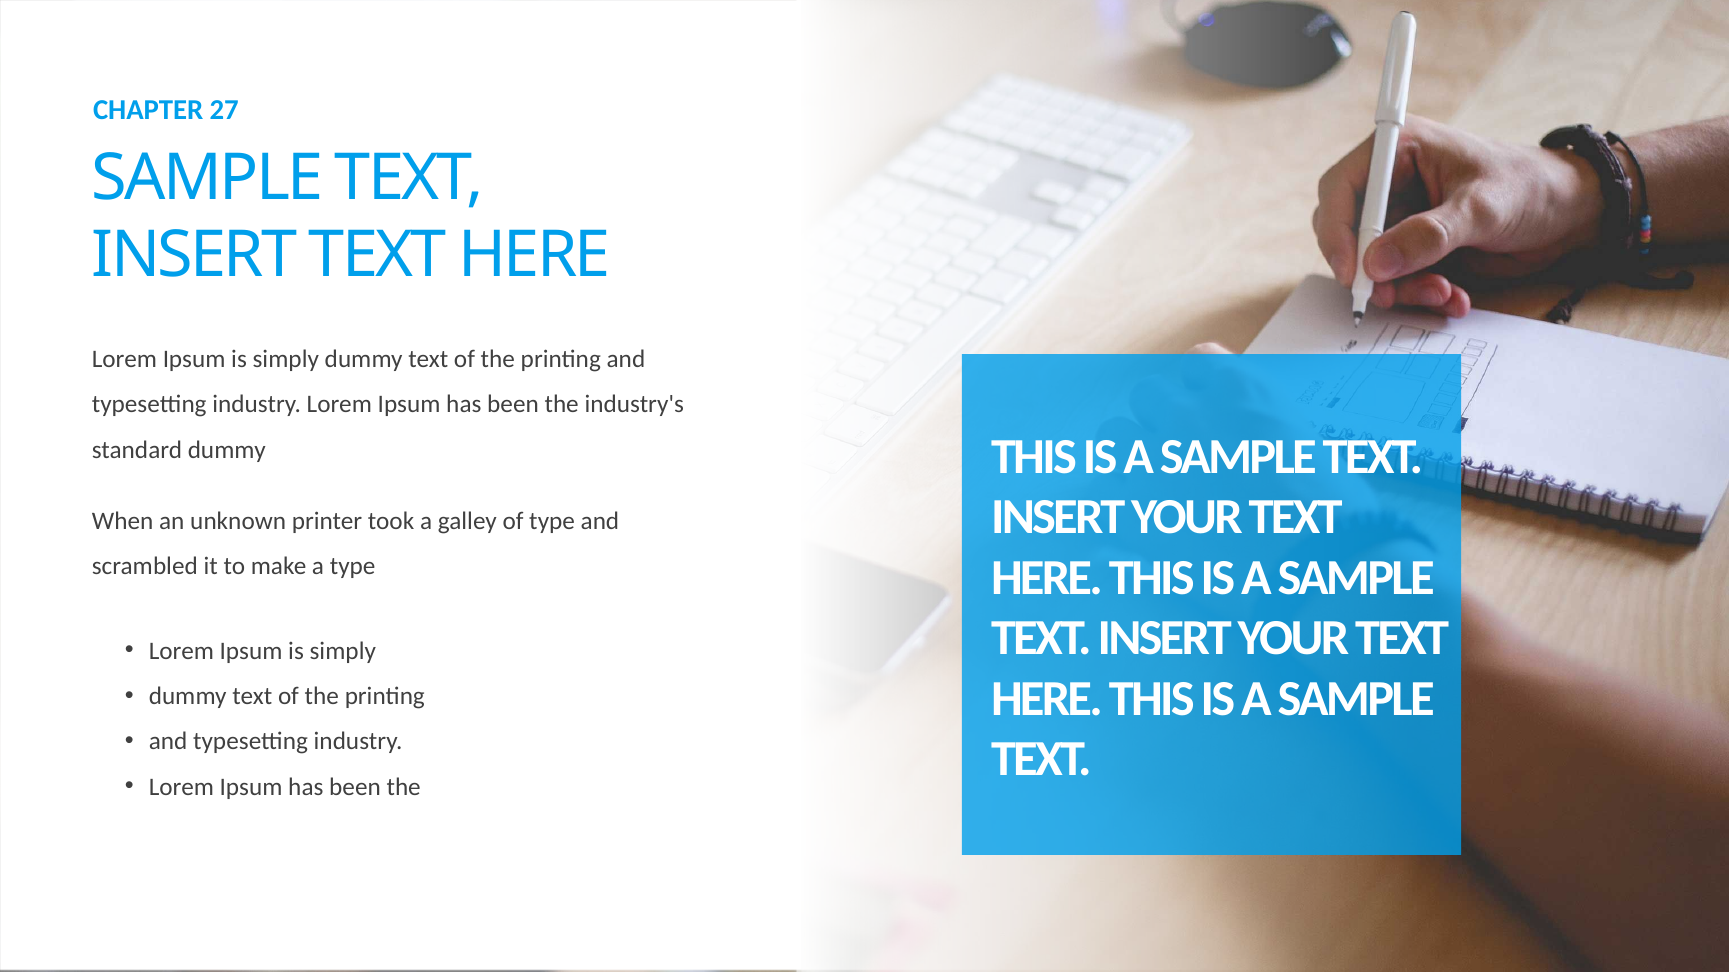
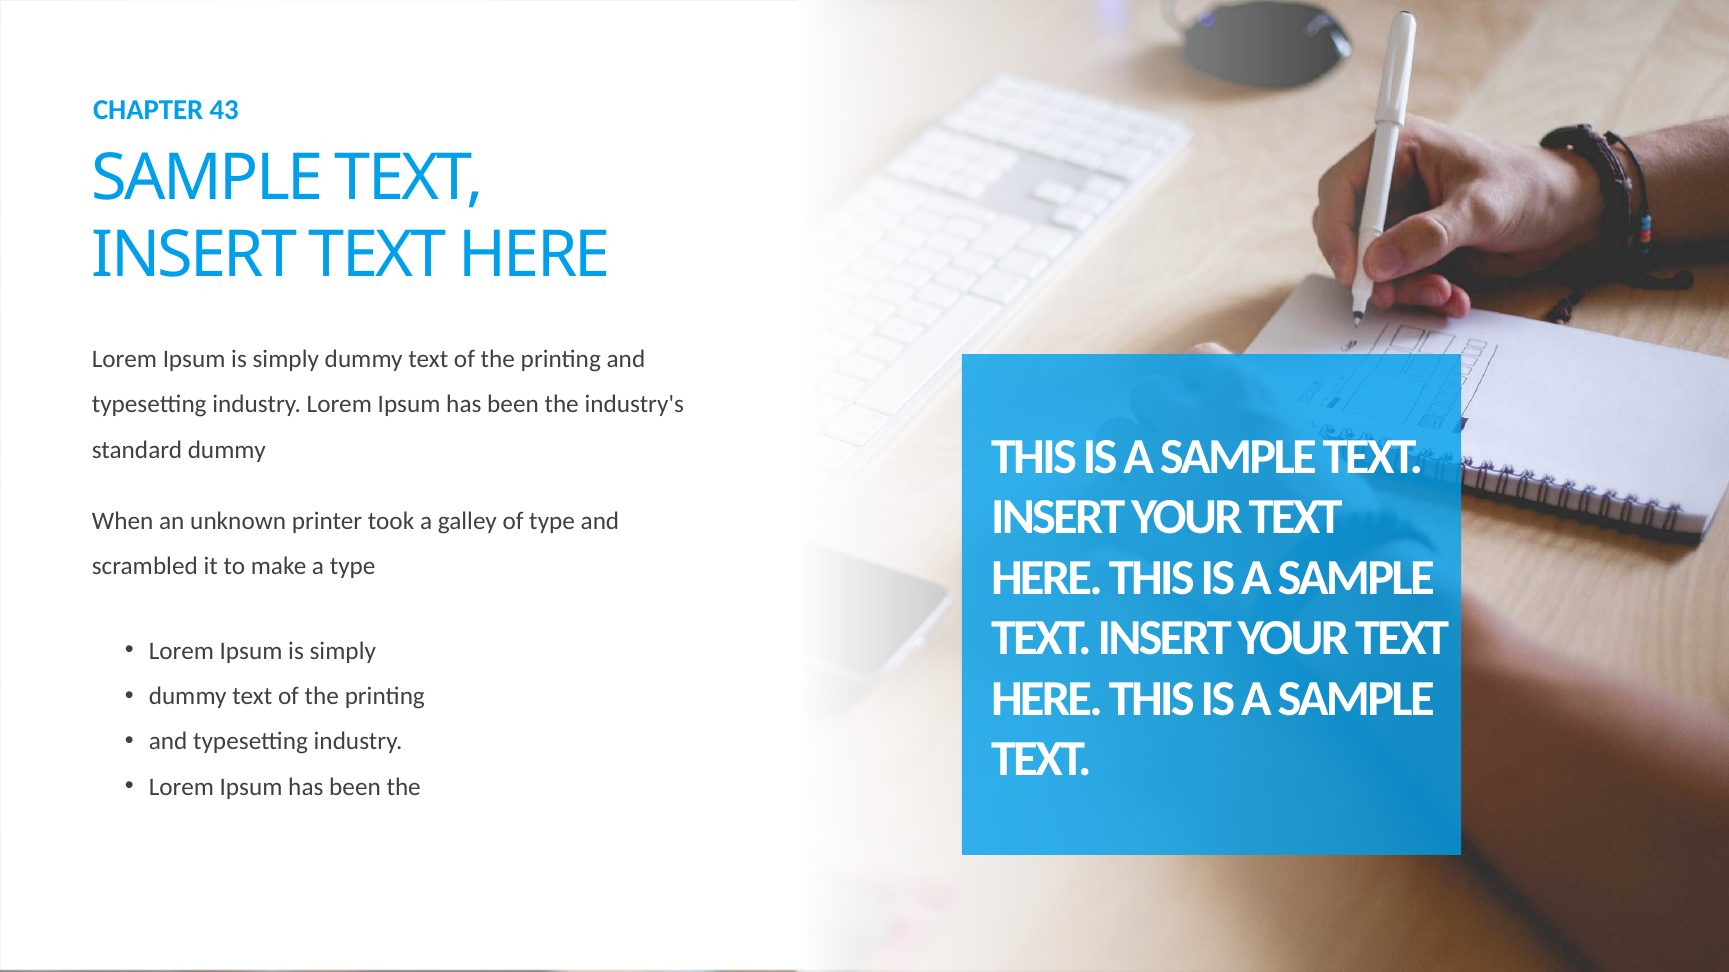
27: 27 -> 43
